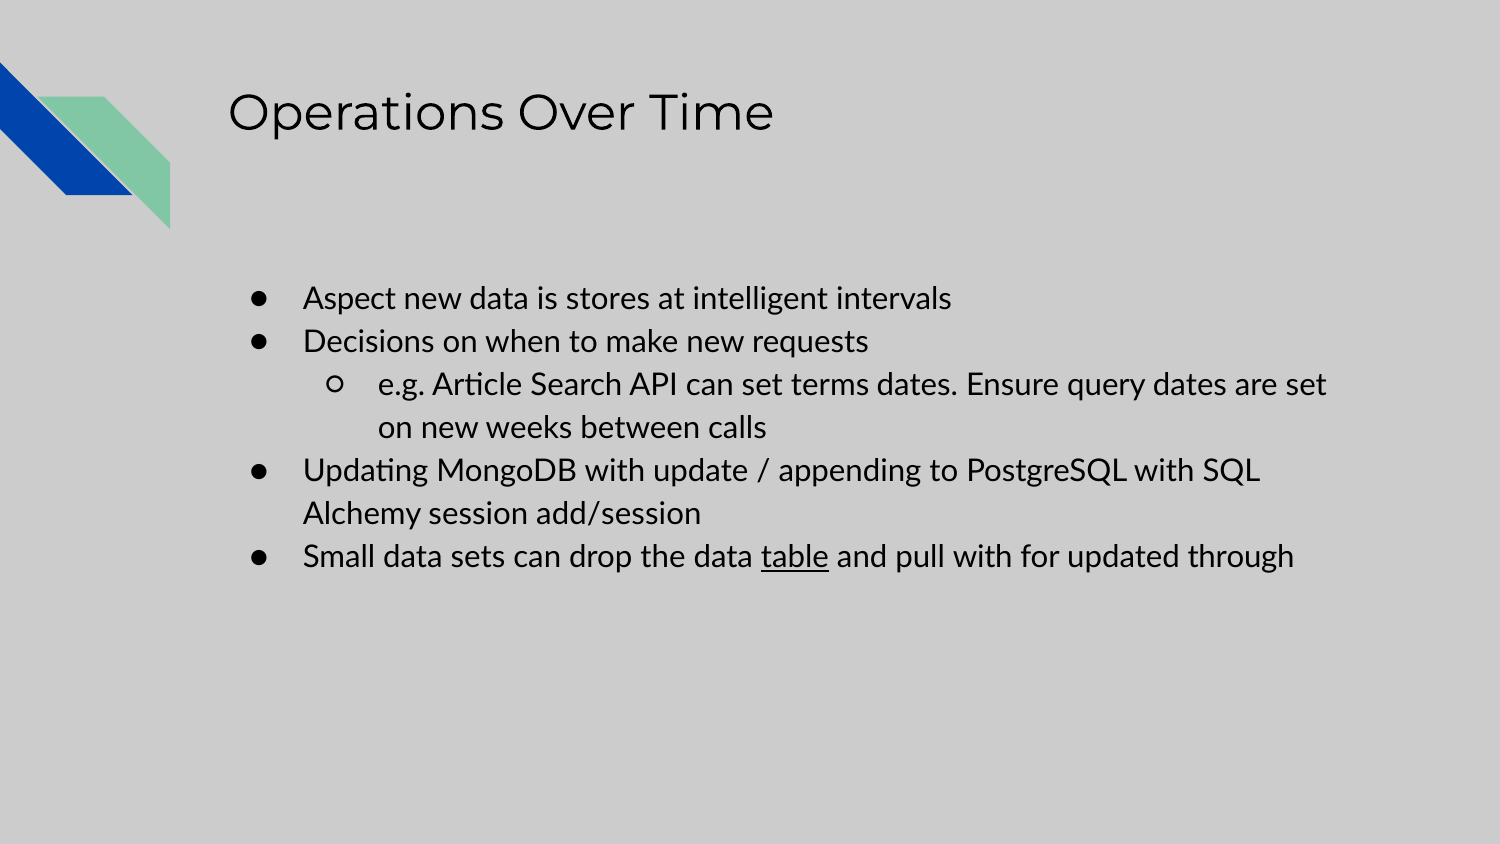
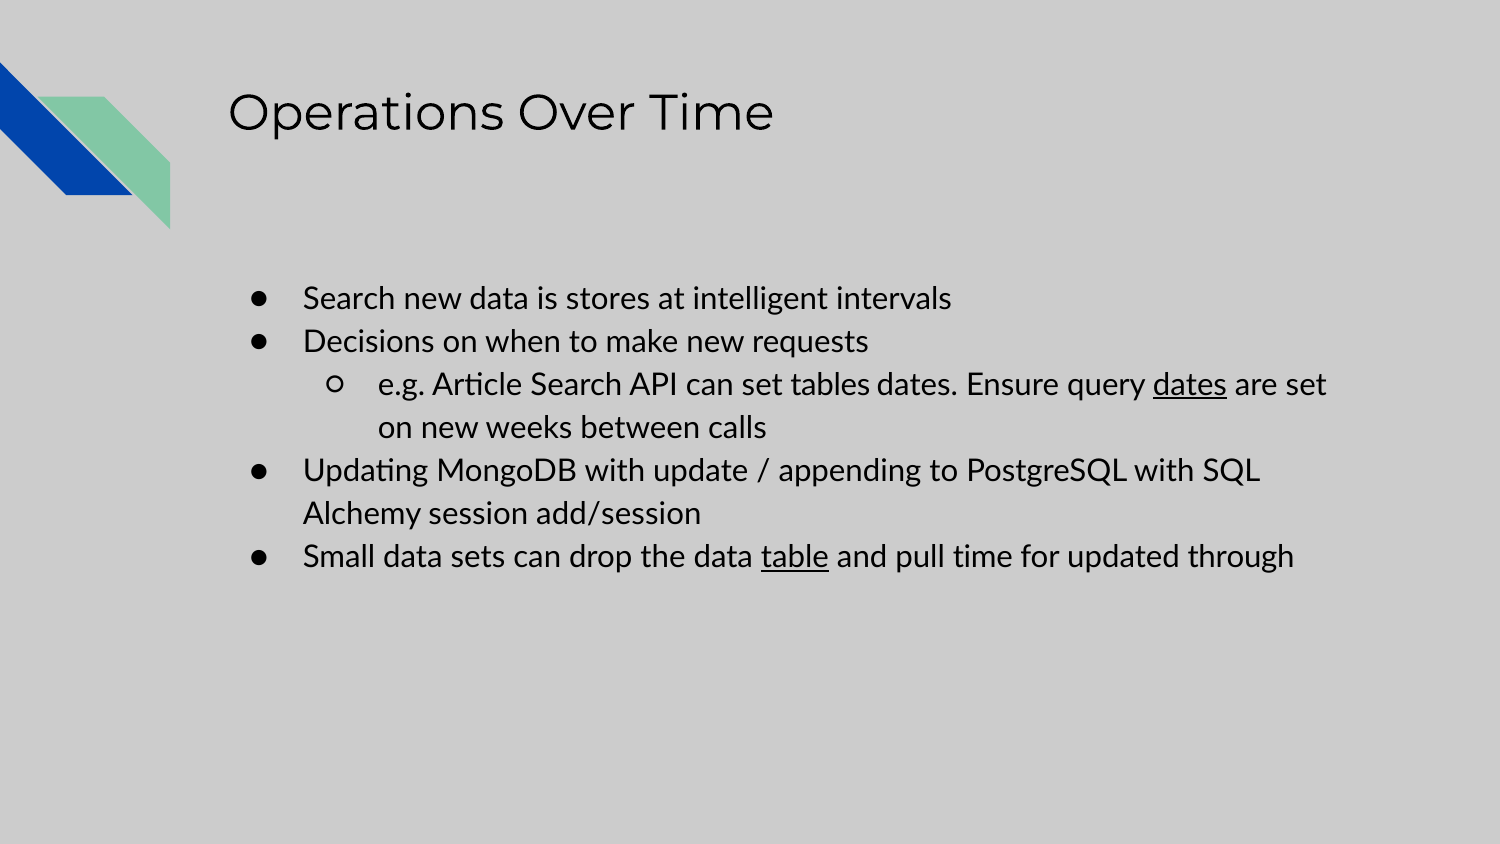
Aspect at (349, 299): Aspect -> Search
terms: terms -> tables
dates at (1190, 385) underline: none -> present
pull with: with -> time
